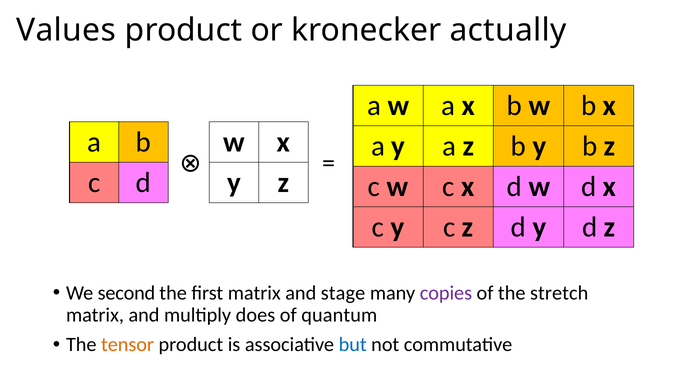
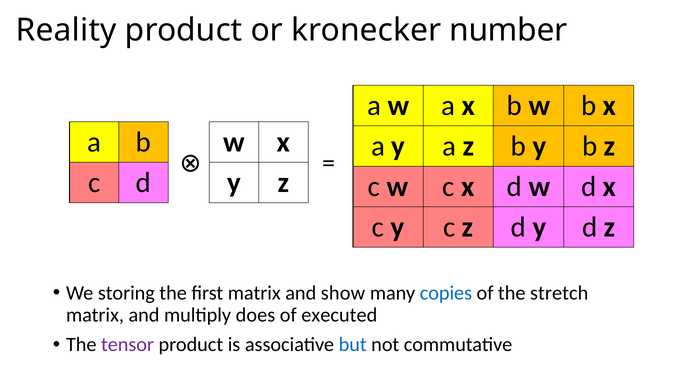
Values: Values -> Reality
actually: actually -> number
second: second -> storing
stage: stage -> show
copies colour: purple -> blue
quantum: quantum -> executed
tensor colour: orange -> purple
